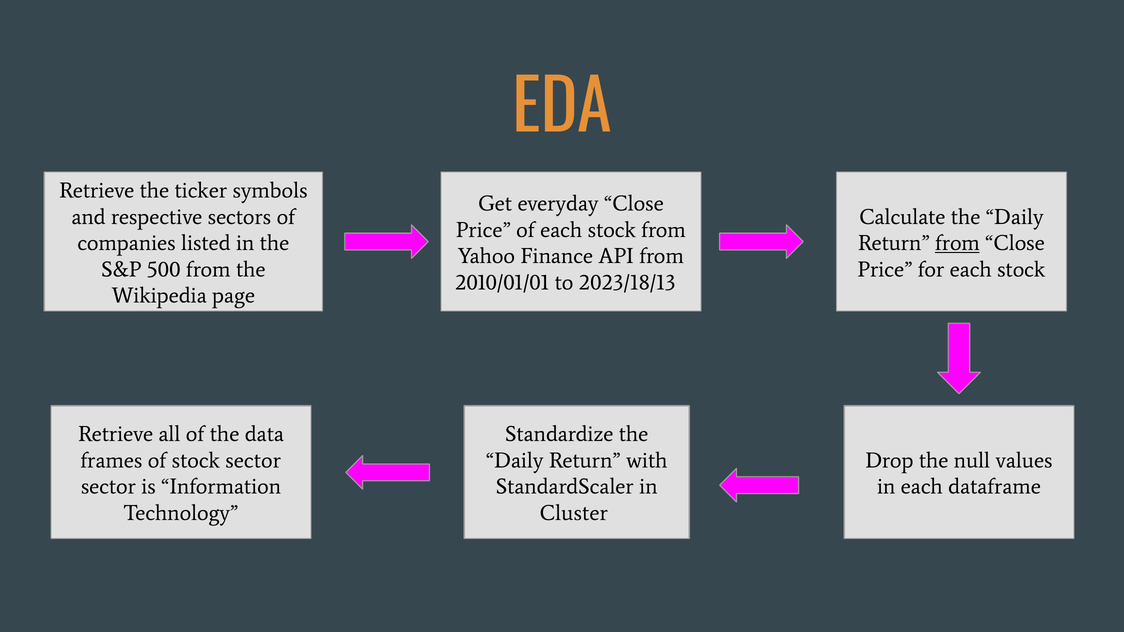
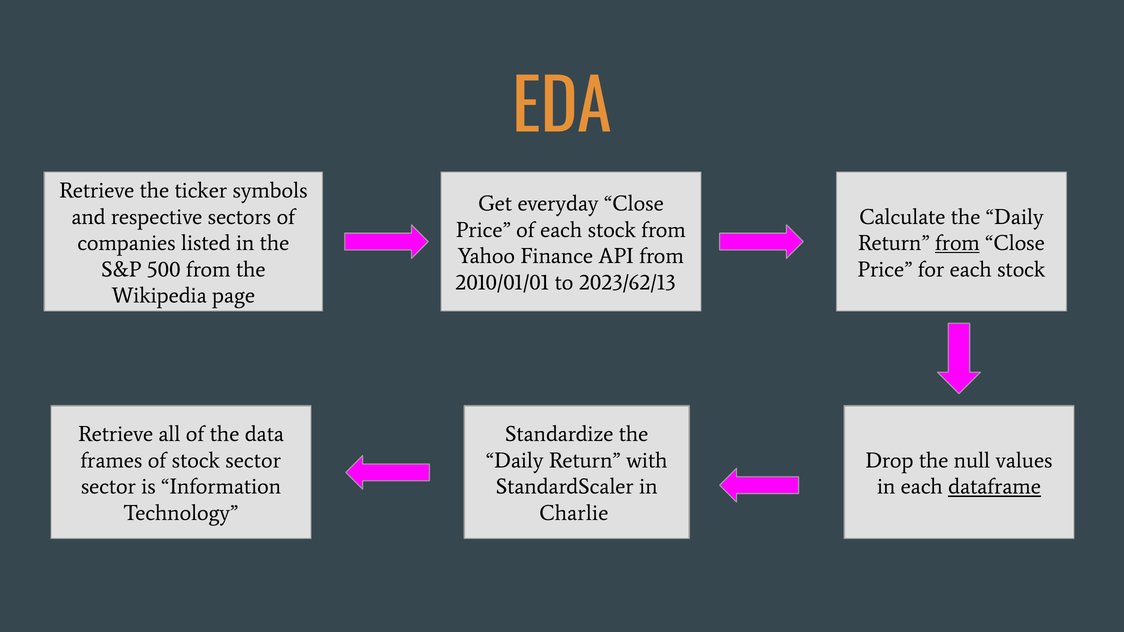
2023/18/13: 2023/18/13 -> 2023/62/13
dataframe underline: none -> present
Cluster: Cluster -> Charlie
